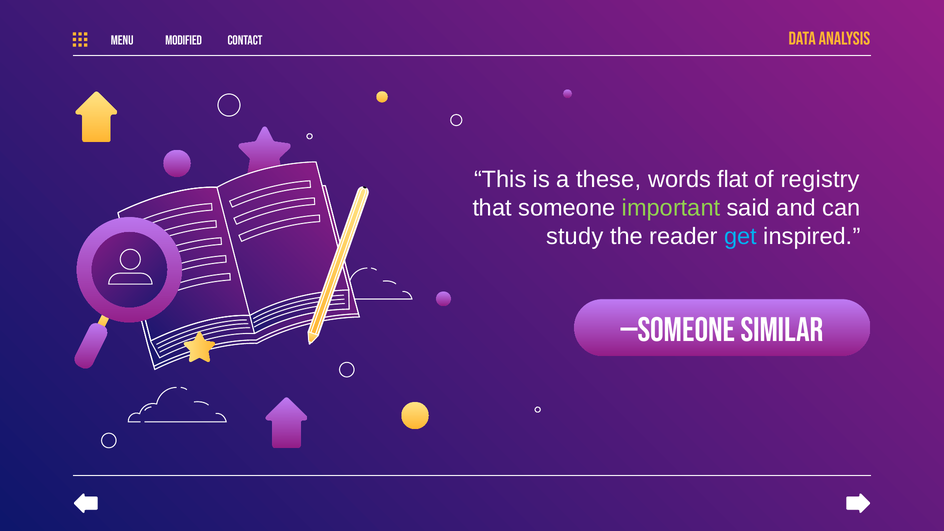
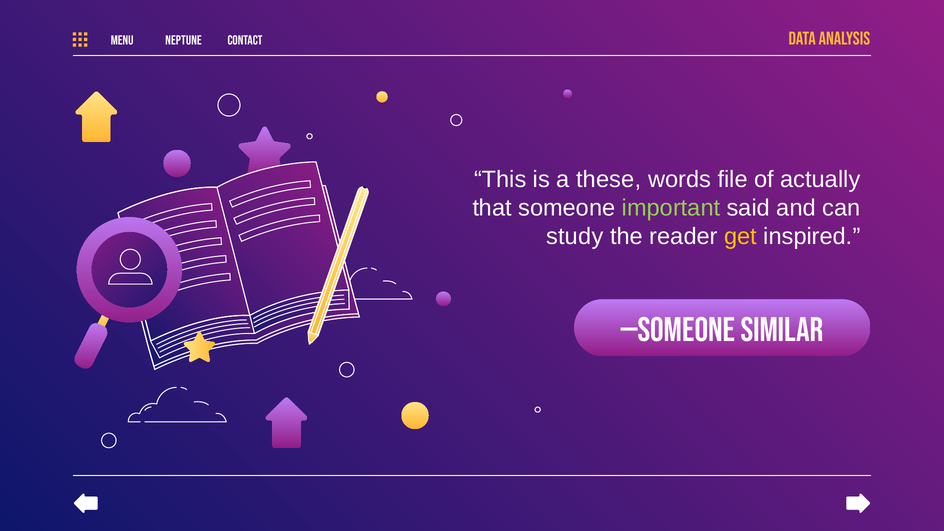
MODIFIED: MODIFIED -> NEPTUNE
flat: flat -> file
registry: registry -> actually
get colour: light blue -> yellow
